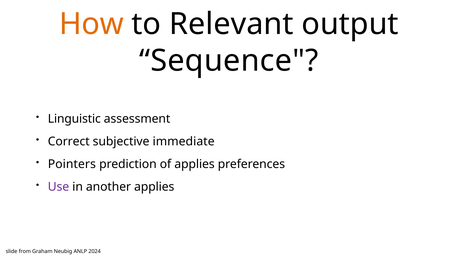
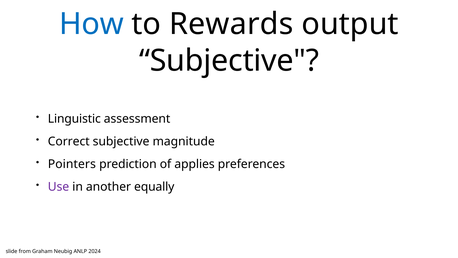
How colour: orange -> blue
Relevant: Relevant -> Rewards
Sequence at (229, 61): Sequence -> Subjective
immediate: immediate -> magnitude
another applies: applies -> equally
